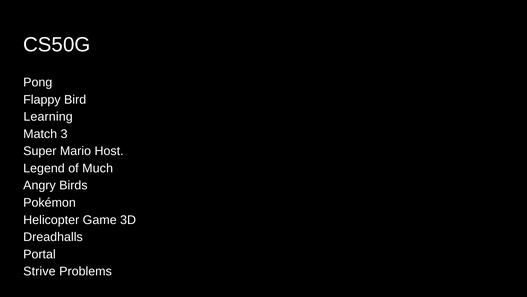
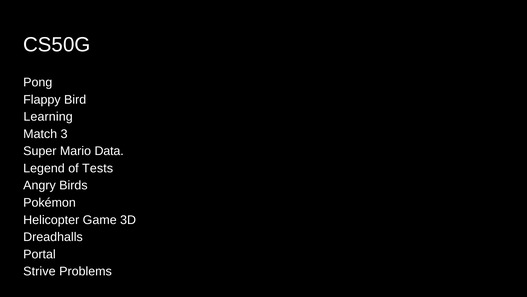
Host: Host -> Data
Much: Much -> Tests
